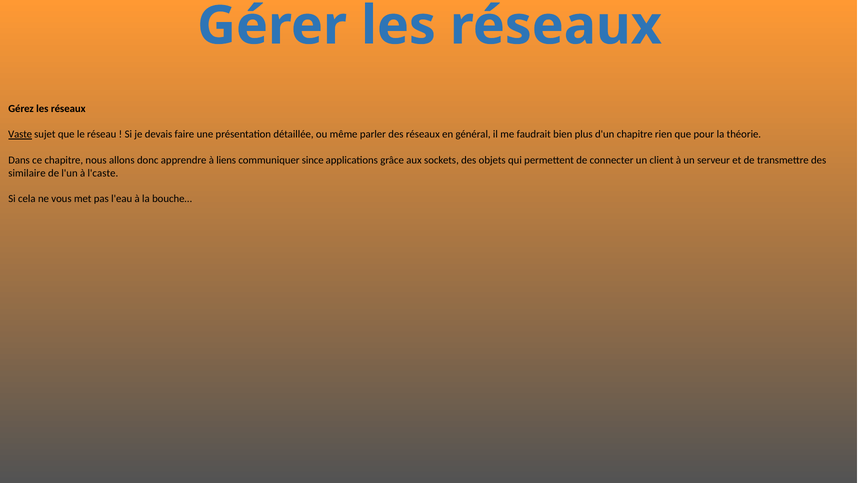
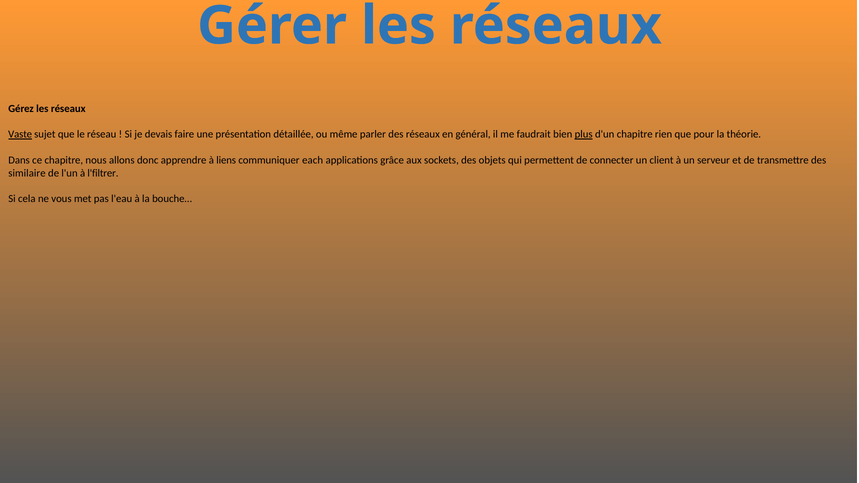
plus underline: none -> present
since: since -> each
l'caste: l'caste -> l'filtrer
